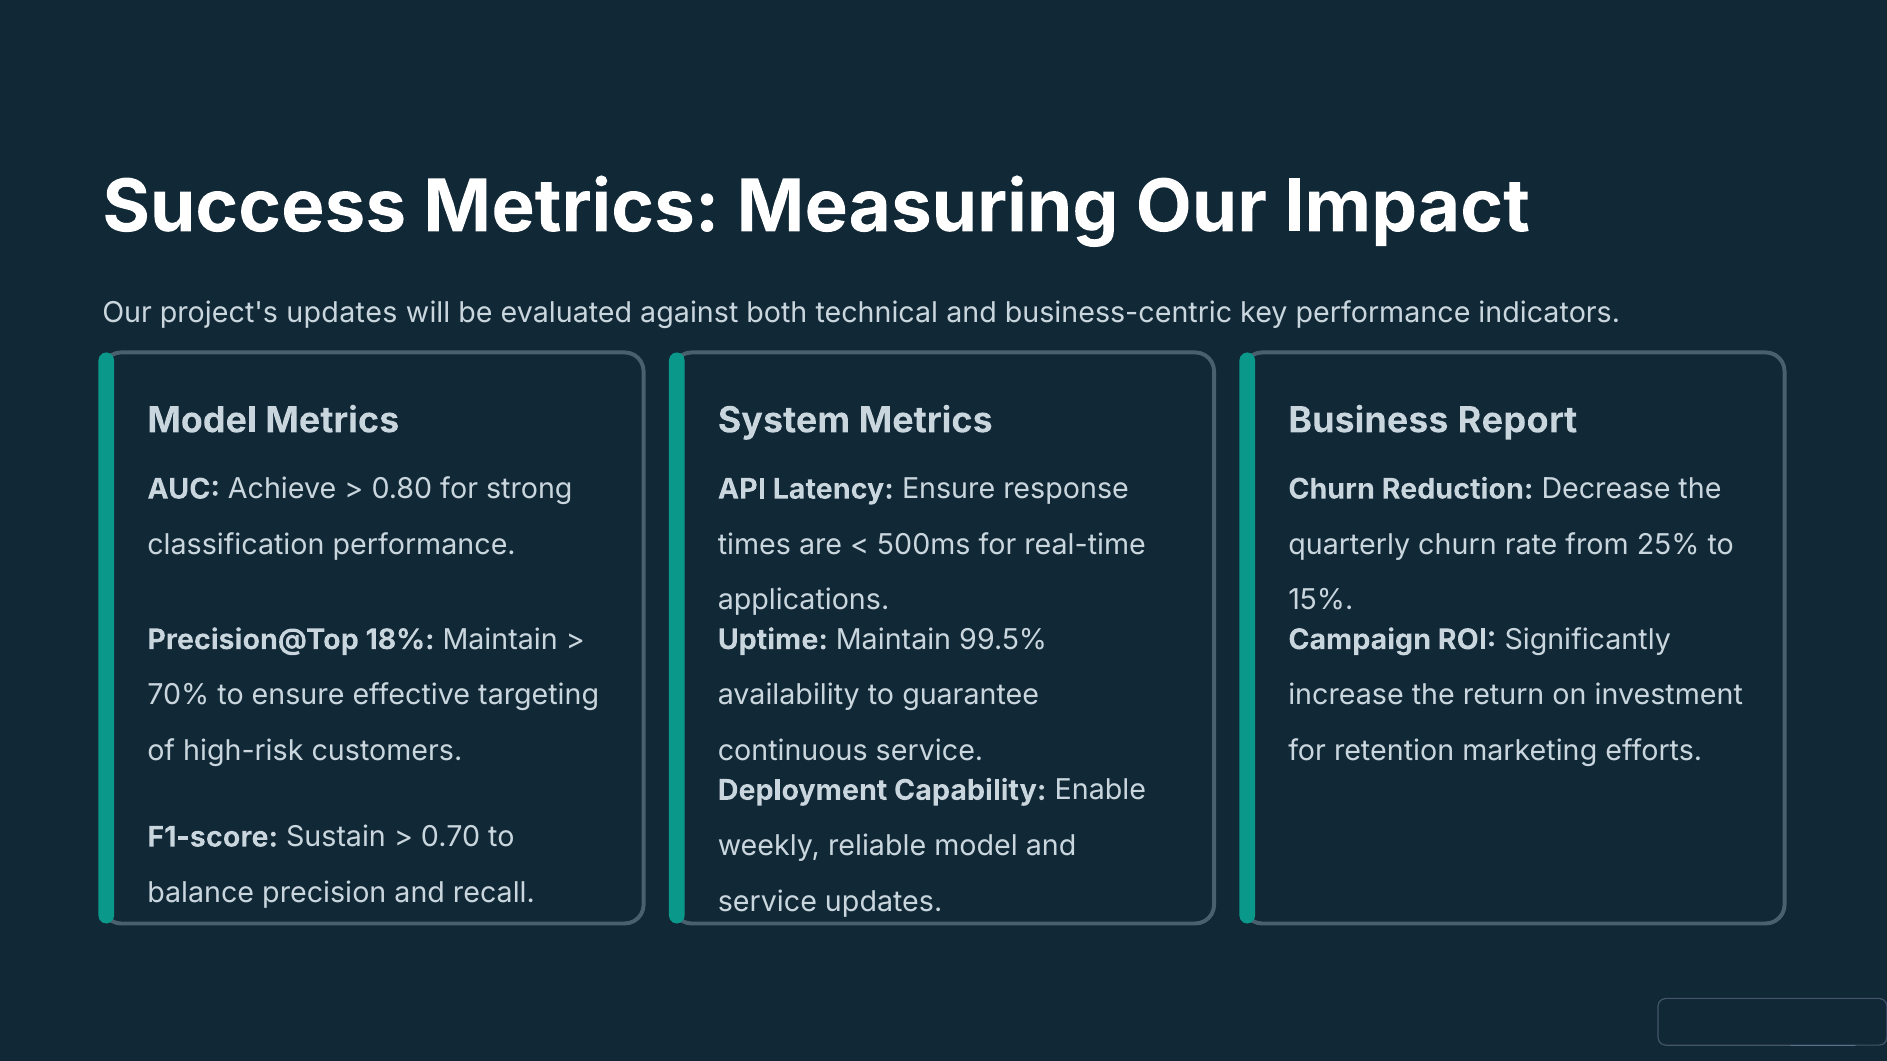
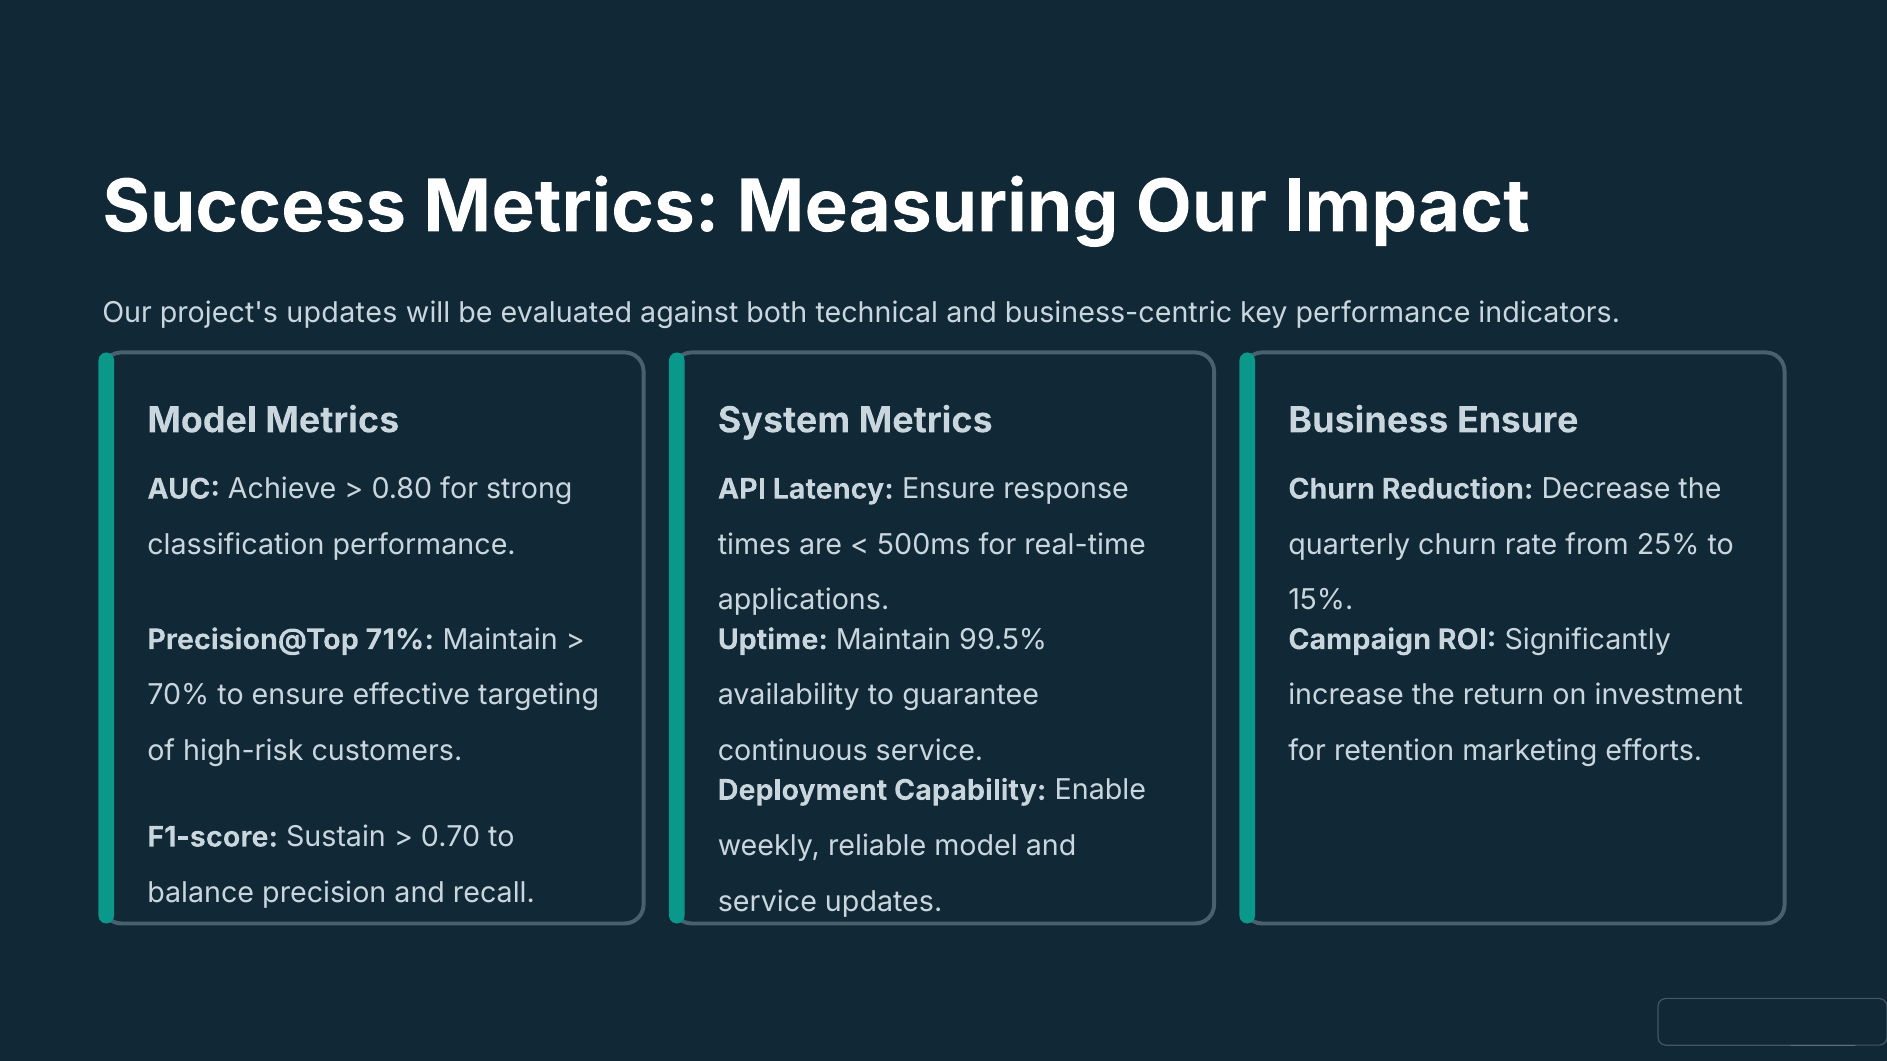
Business Report: Report -> Ensure
18%: 18% -> 71%
